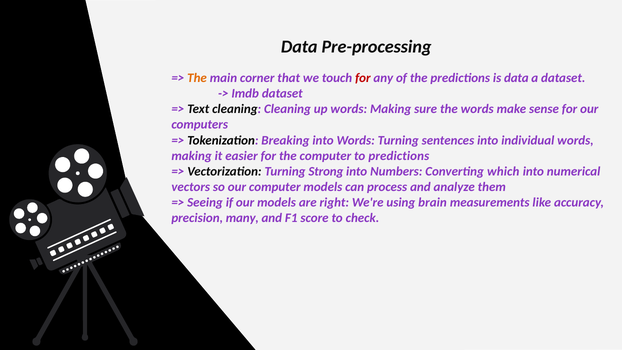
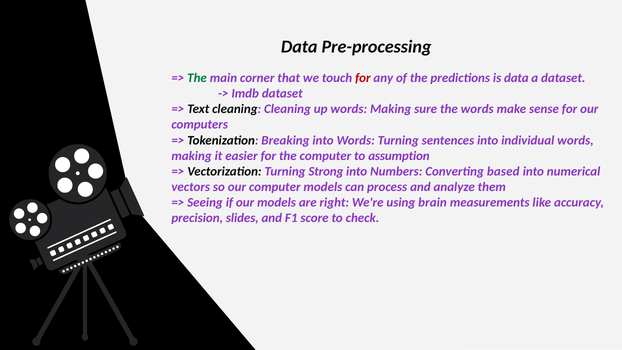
The at (197, 78) colour: orange -> green
to predictions: predictions -> assumption
which: which -> based
many: many -> slides
